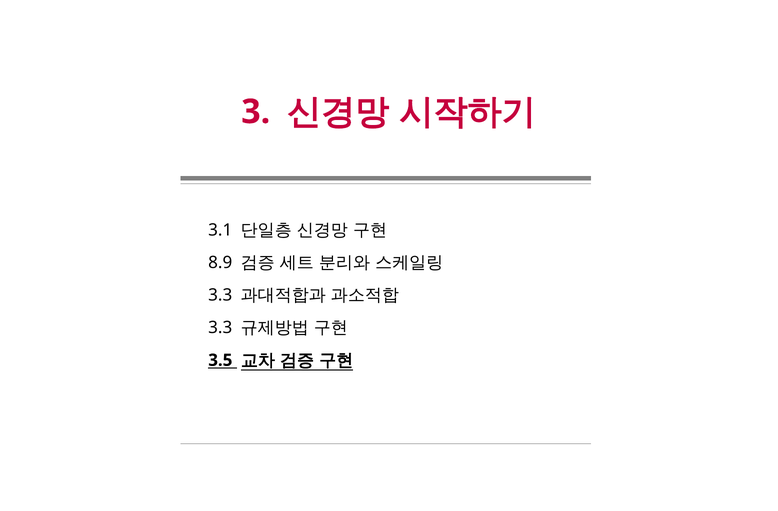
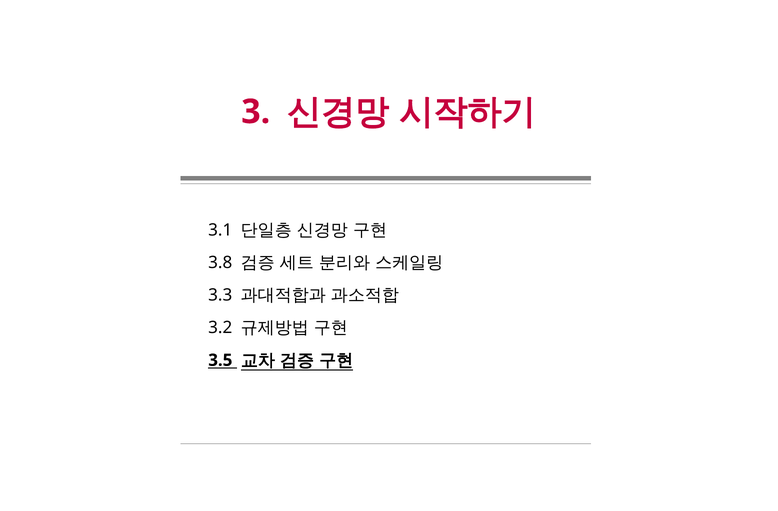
8.9: 8.9 -> 3.8
3.3 at (220, 328): 3.3 -> 3.2
